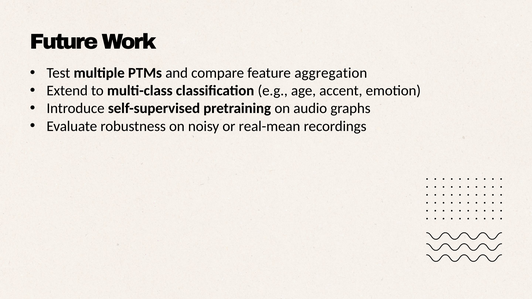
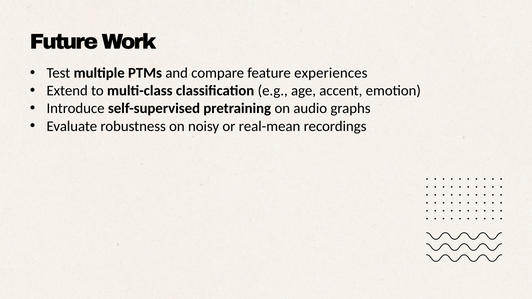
aggregation: aggregation -> experiences
